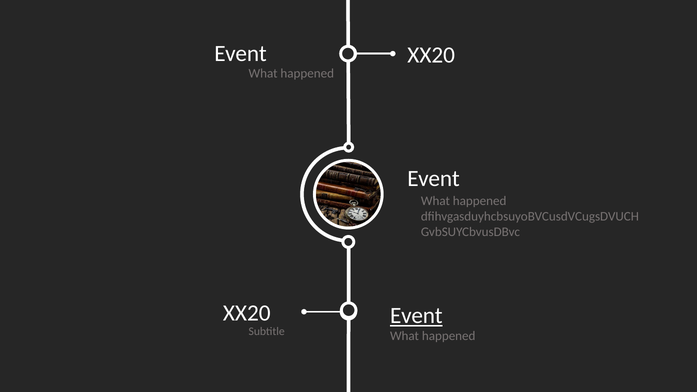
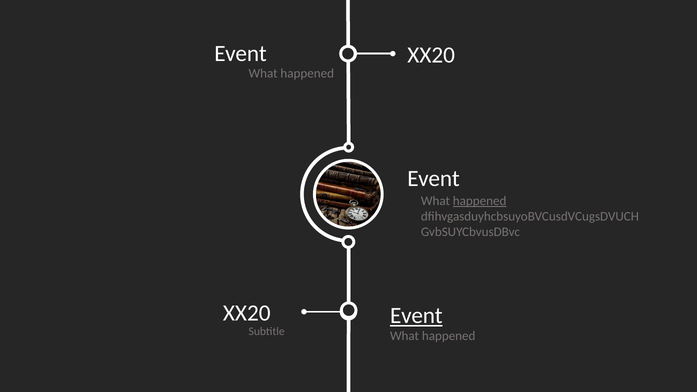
happened at (480, 201) underline: none -> present
